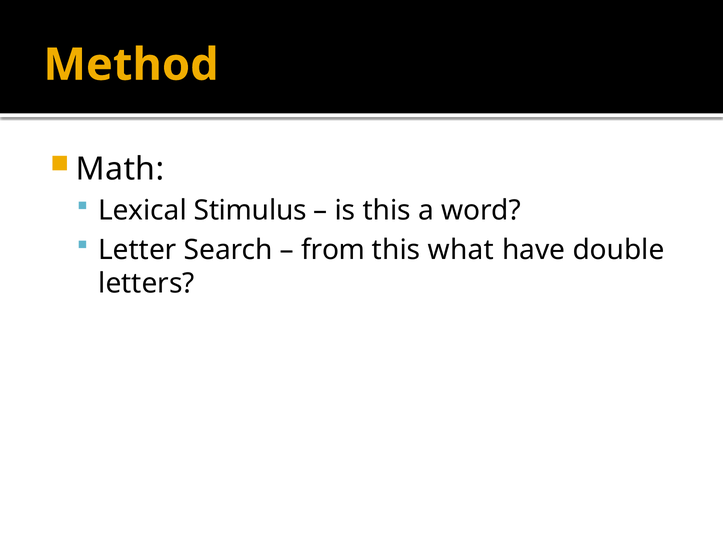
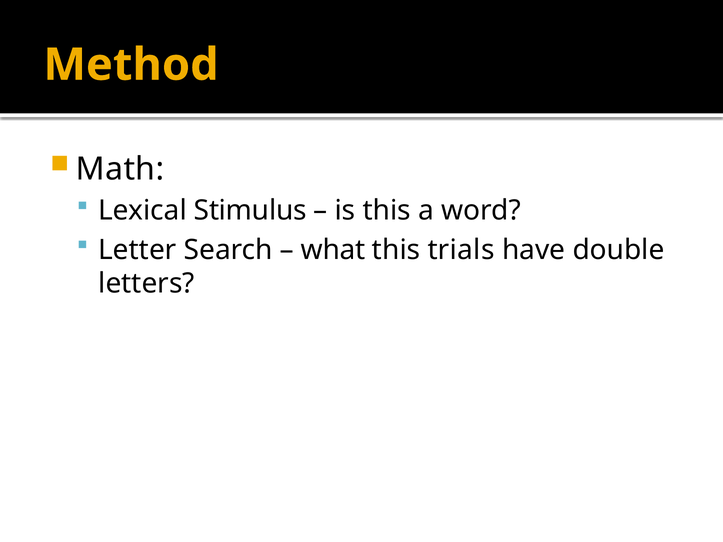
from: from -> what
what: what -> trials
